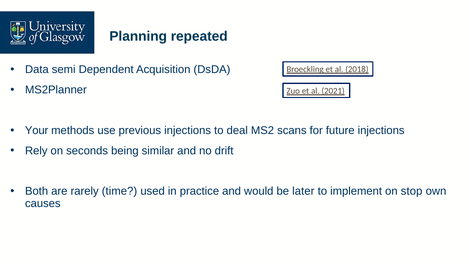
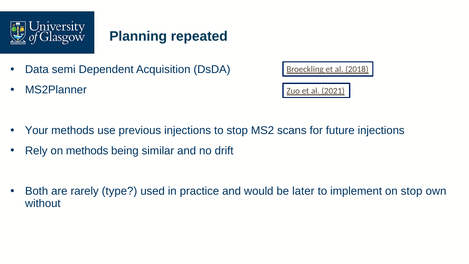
to deal: deal -> stop
on seconds: seconds -> methods
time: time -> type
causes: causes -> without
